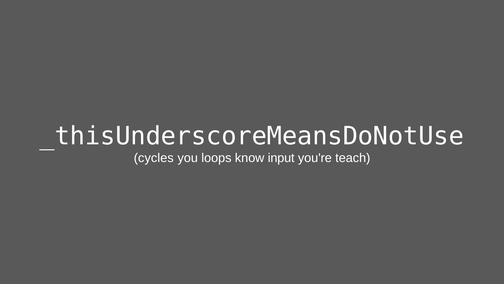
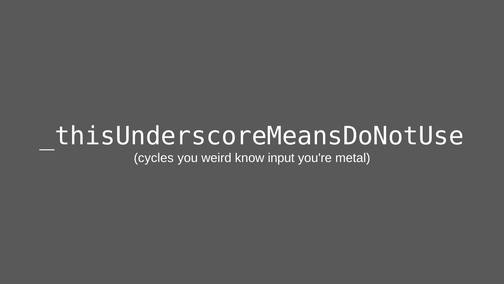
loops: loops -> weird
teach: teach -> metal
